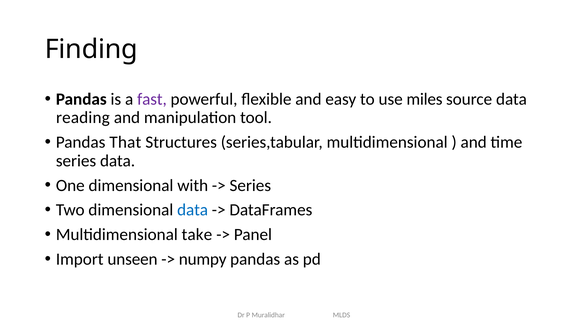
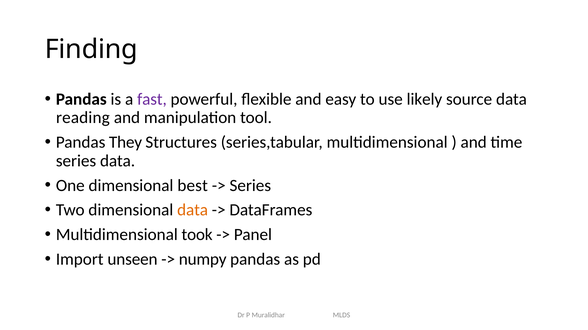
miles: miles -> likely
That: That -> They
with: with -> best
data at (193, 210) colour: blue -> orange
take: take -> took
